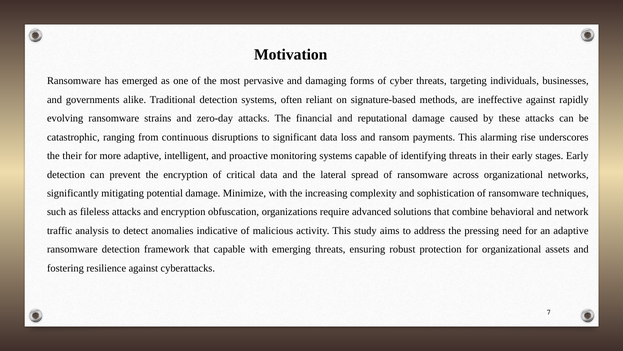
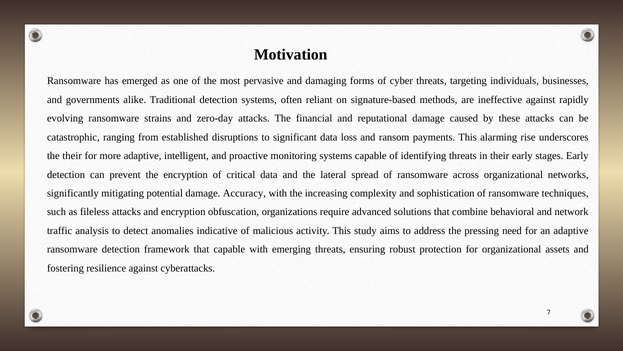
continuous: continuous -> established
Minimize: Minimize -> Accuracy
